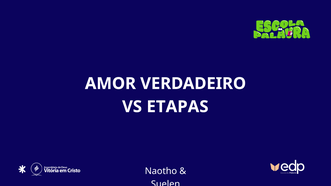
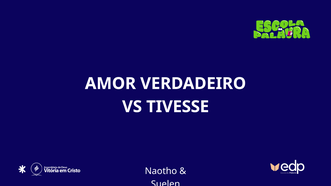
ETAPAS: ETAPAS -> TIVESSE
